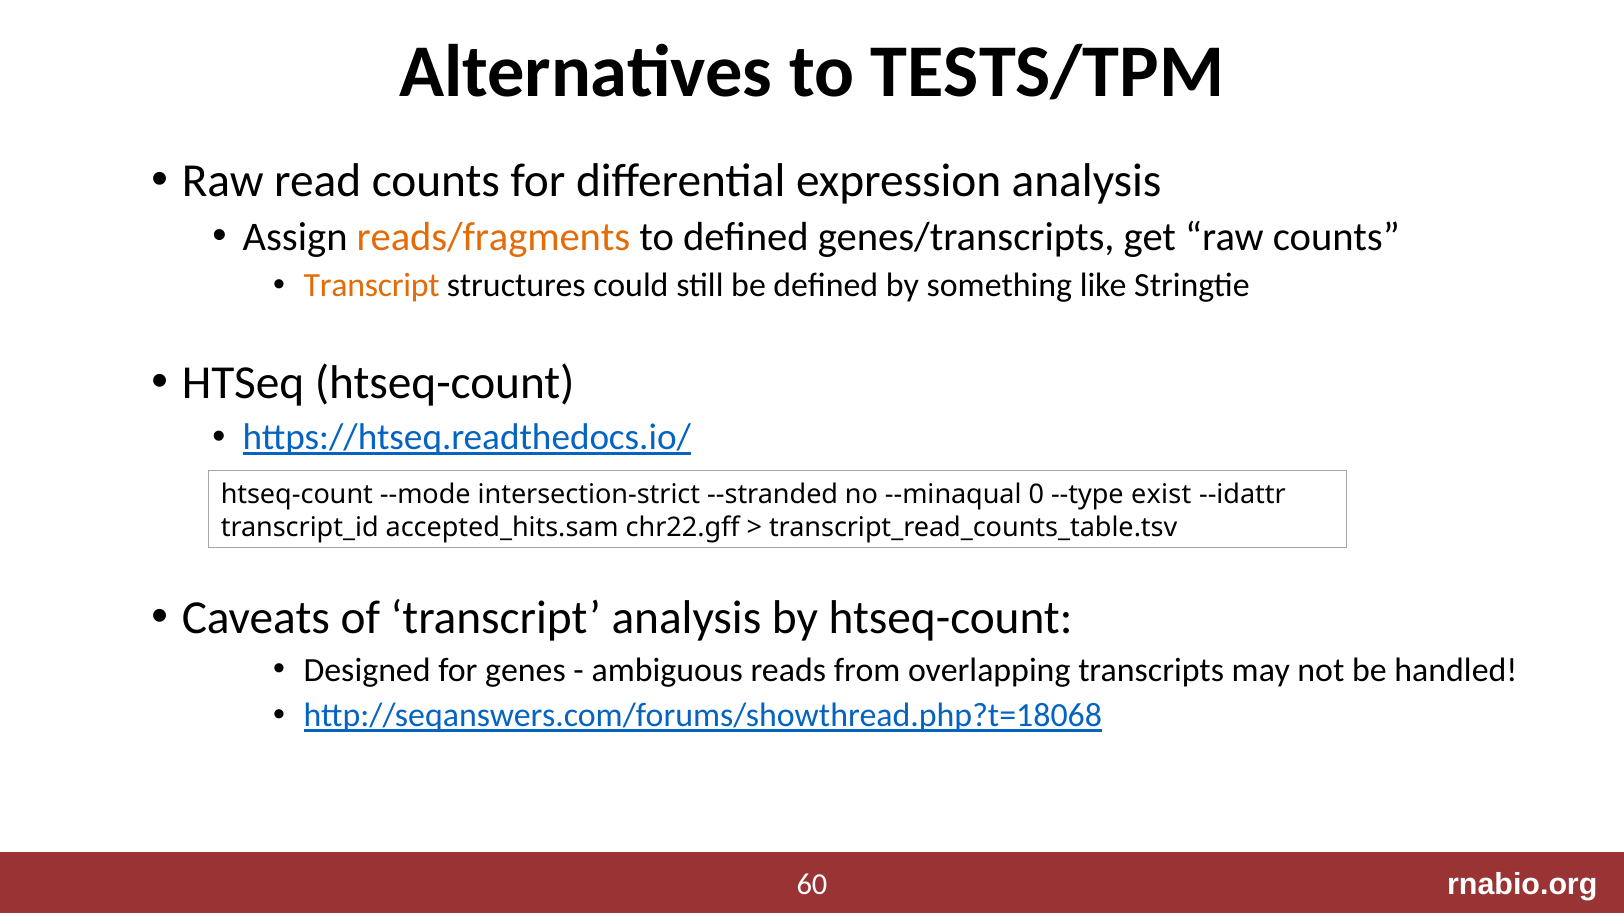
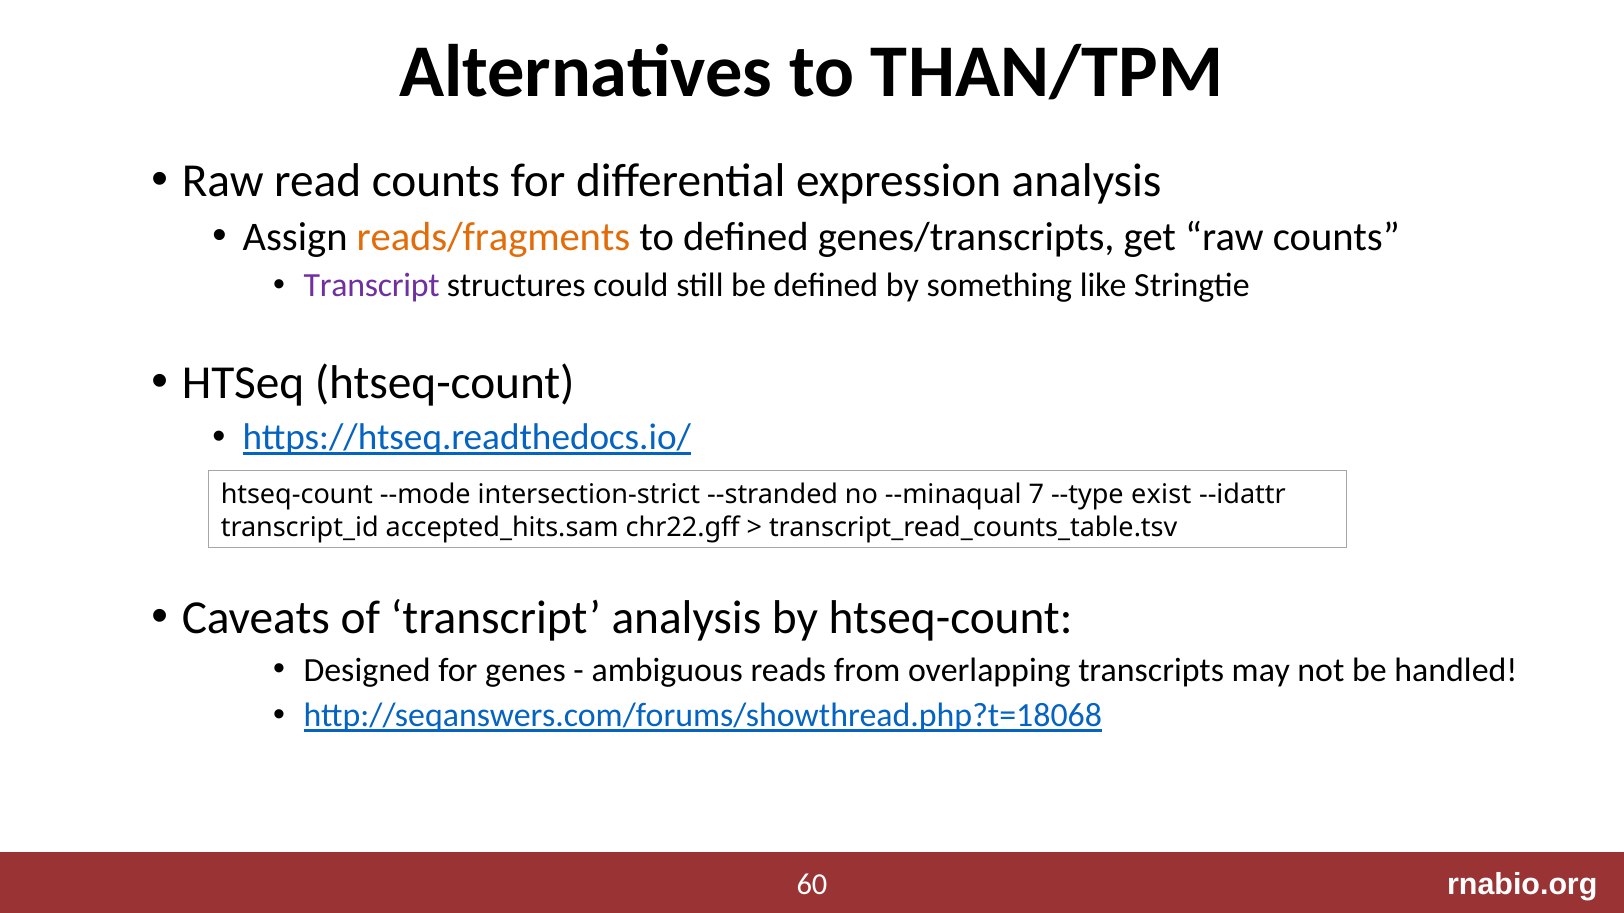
TESTS/TPM: TESTS/TPM -> THAN/TPM
Transcript at (372, 286) colour: orange -> purple
0: 0 -> 7
